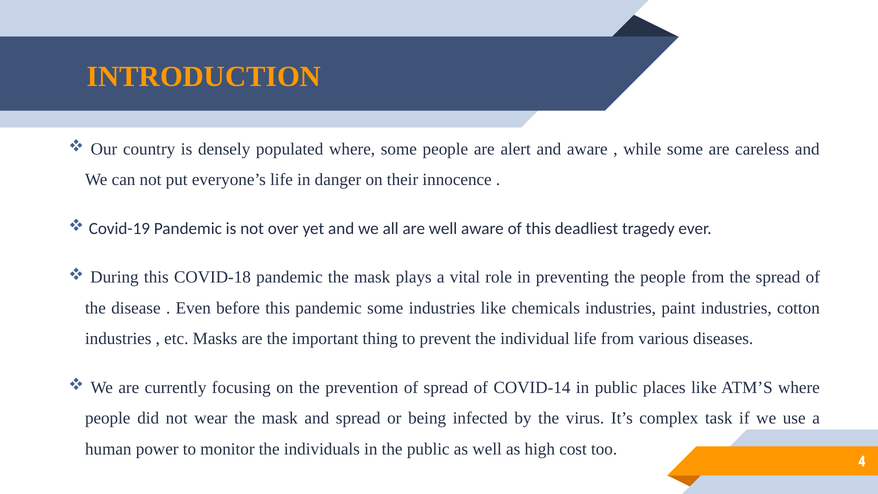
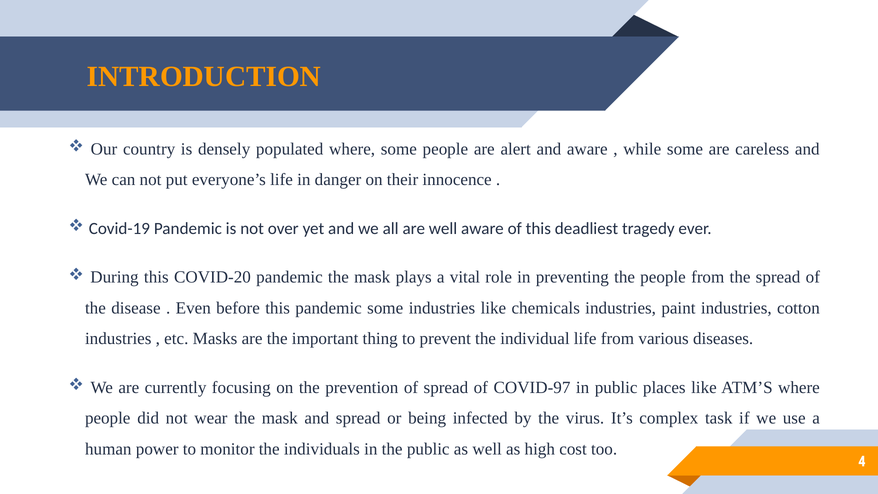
COVID-18: COVID-18 -> COVID-20
COVID-14: COVID-14 -> COVID-97
